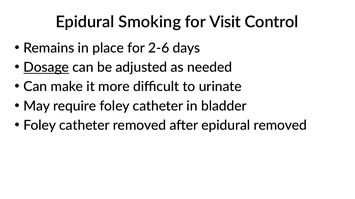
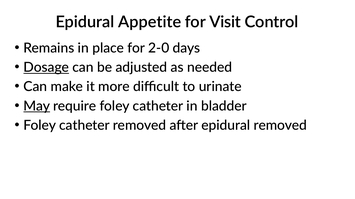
Smoking: Smoking -> Appetite
2-6: 2-6 -> 2-0
May underline: none -> present
